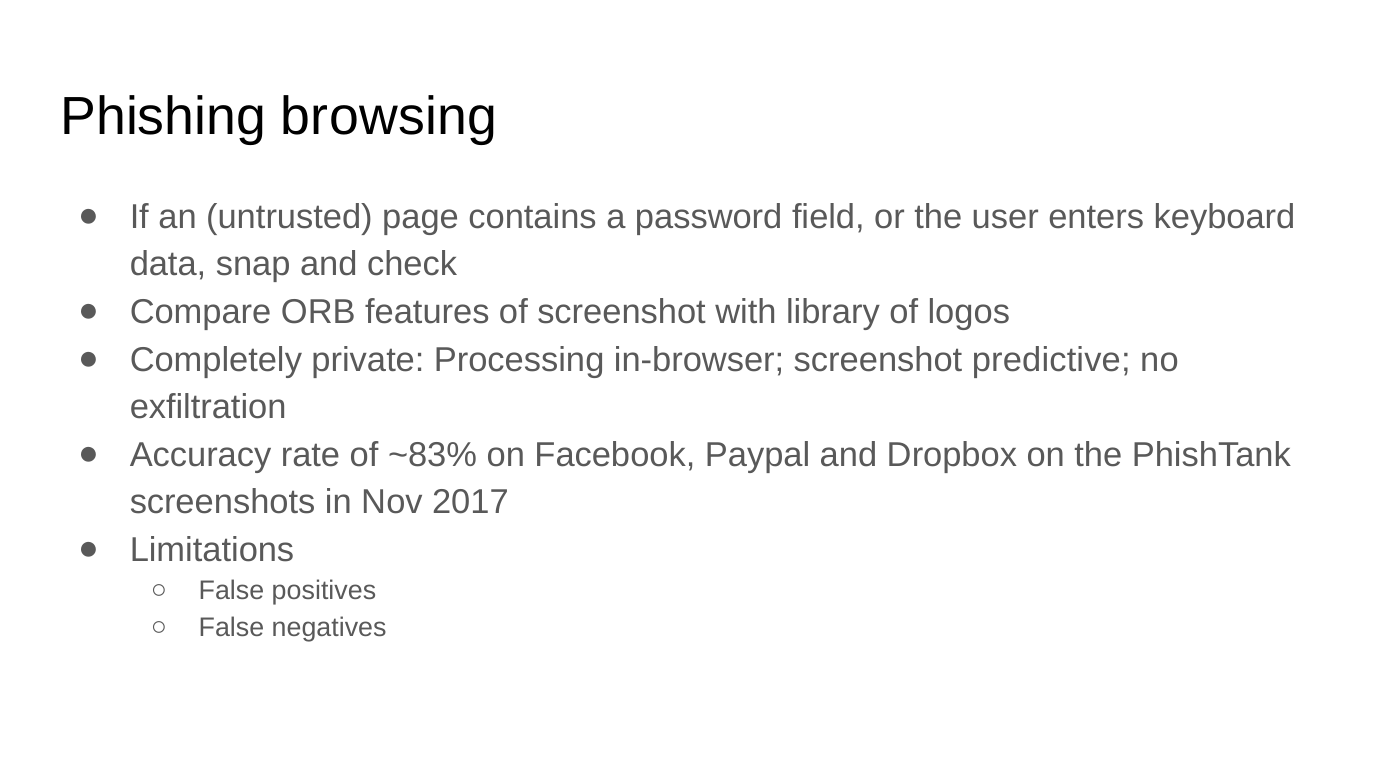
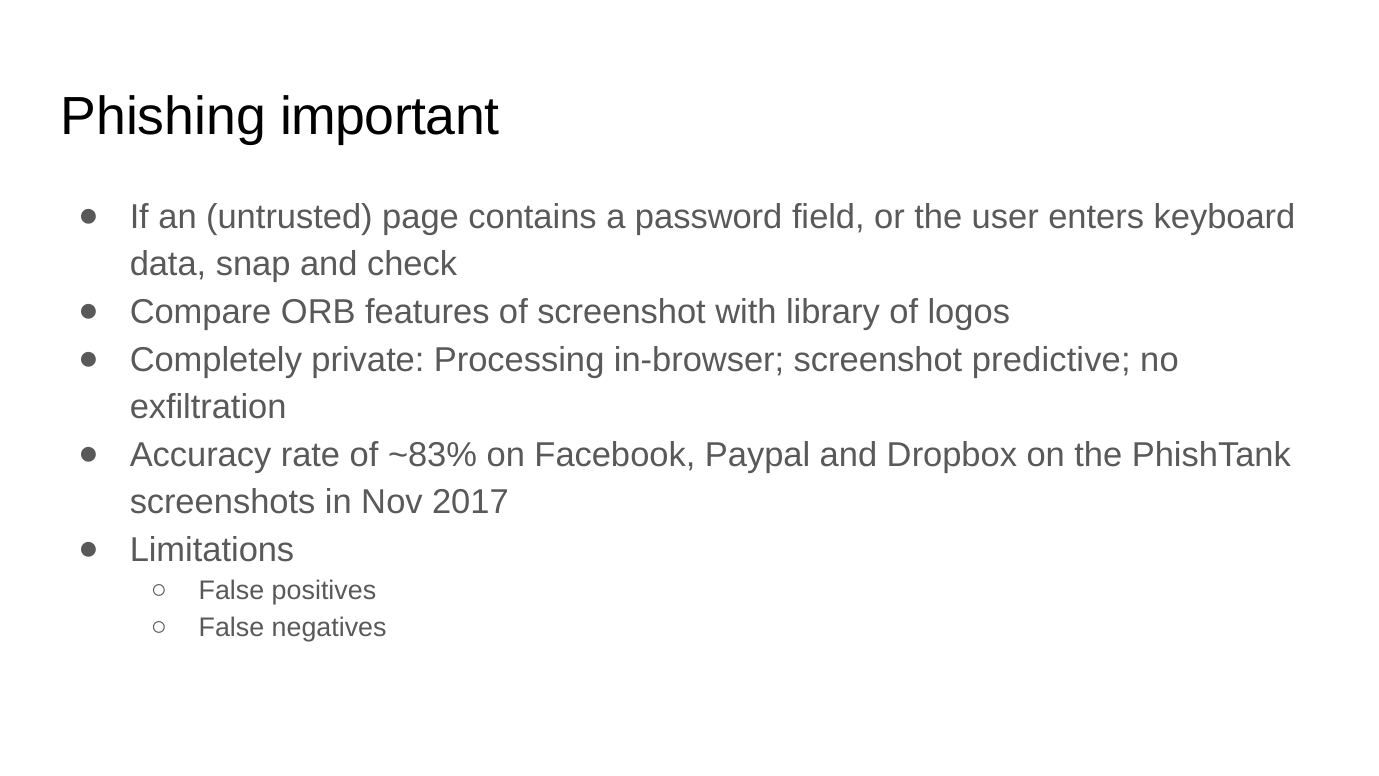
browsing: browsing -> important
